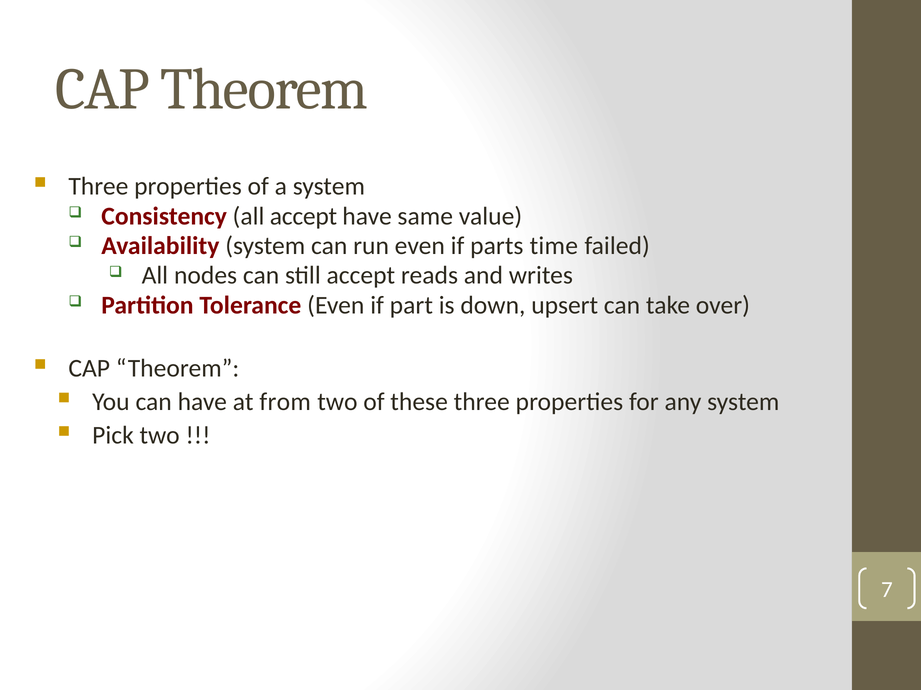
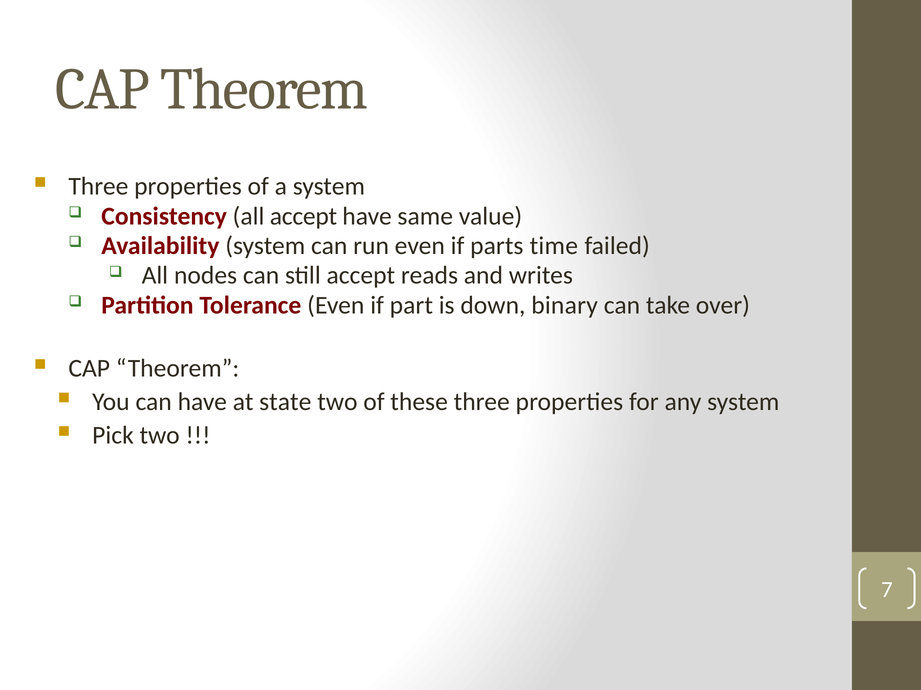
upsert: upsert -> binary
from: from -> state
